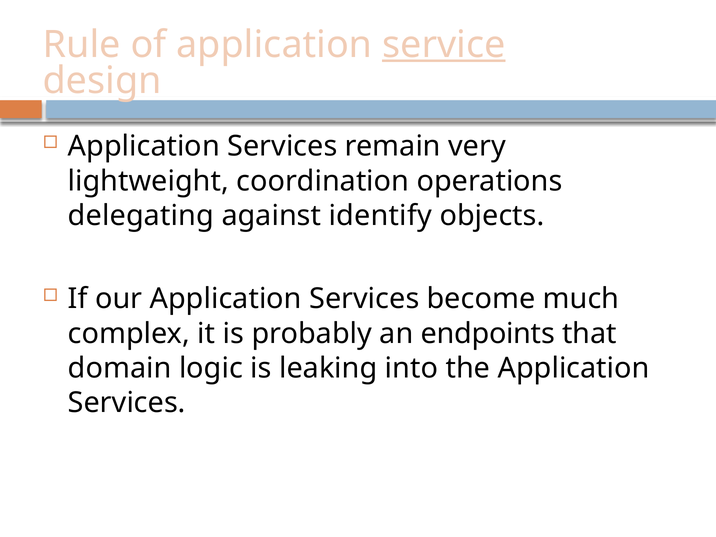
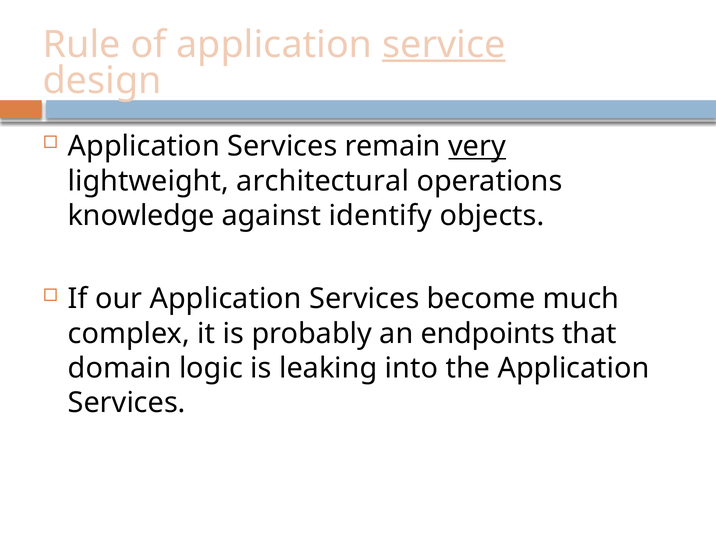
very underline: none -> present
coordination: coordination -> architectural
delegating: delegating -> knowledge
